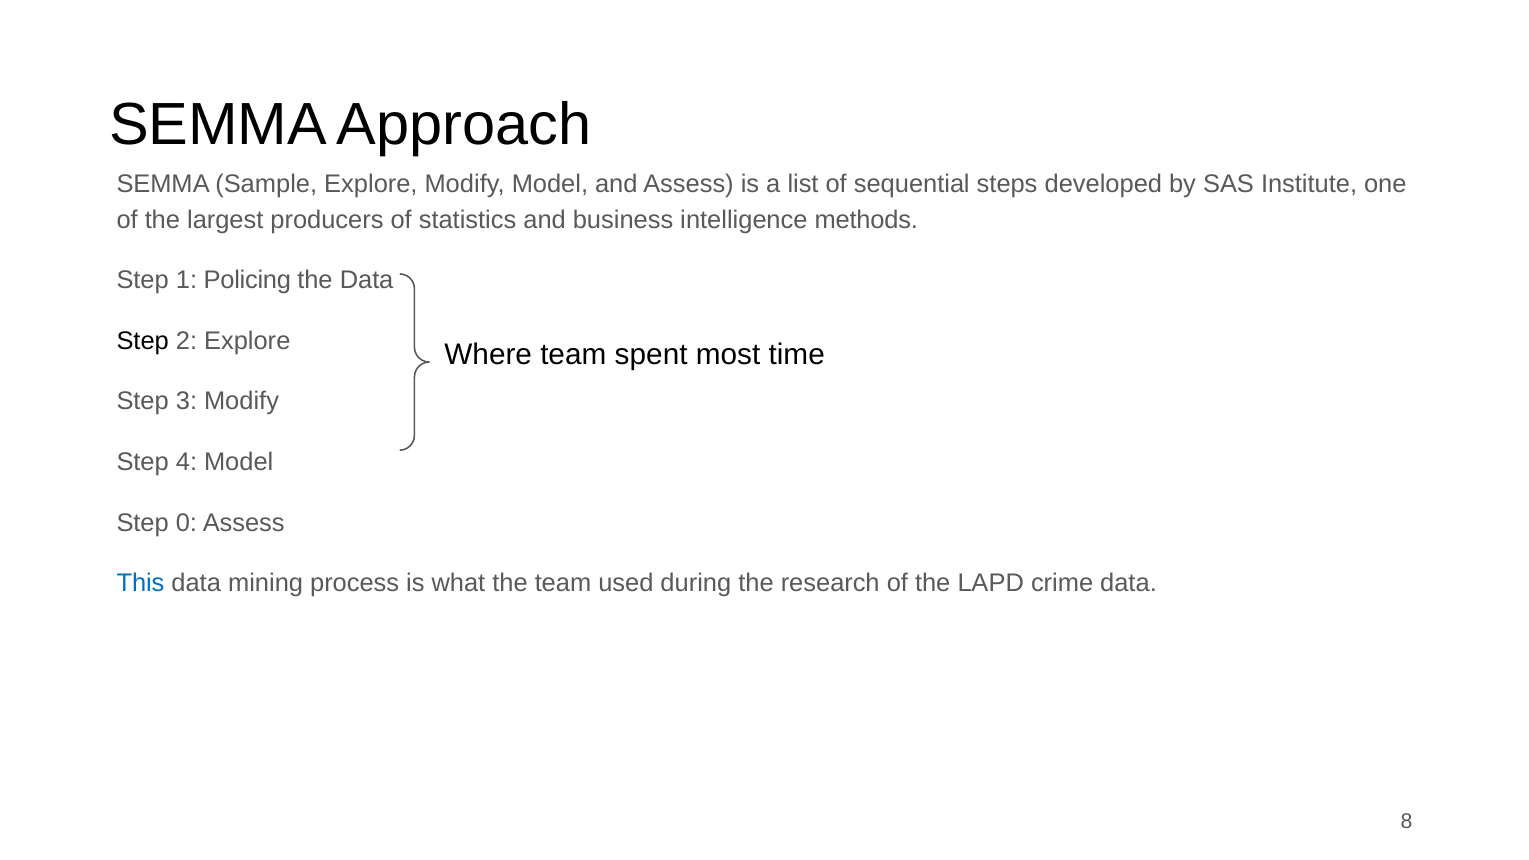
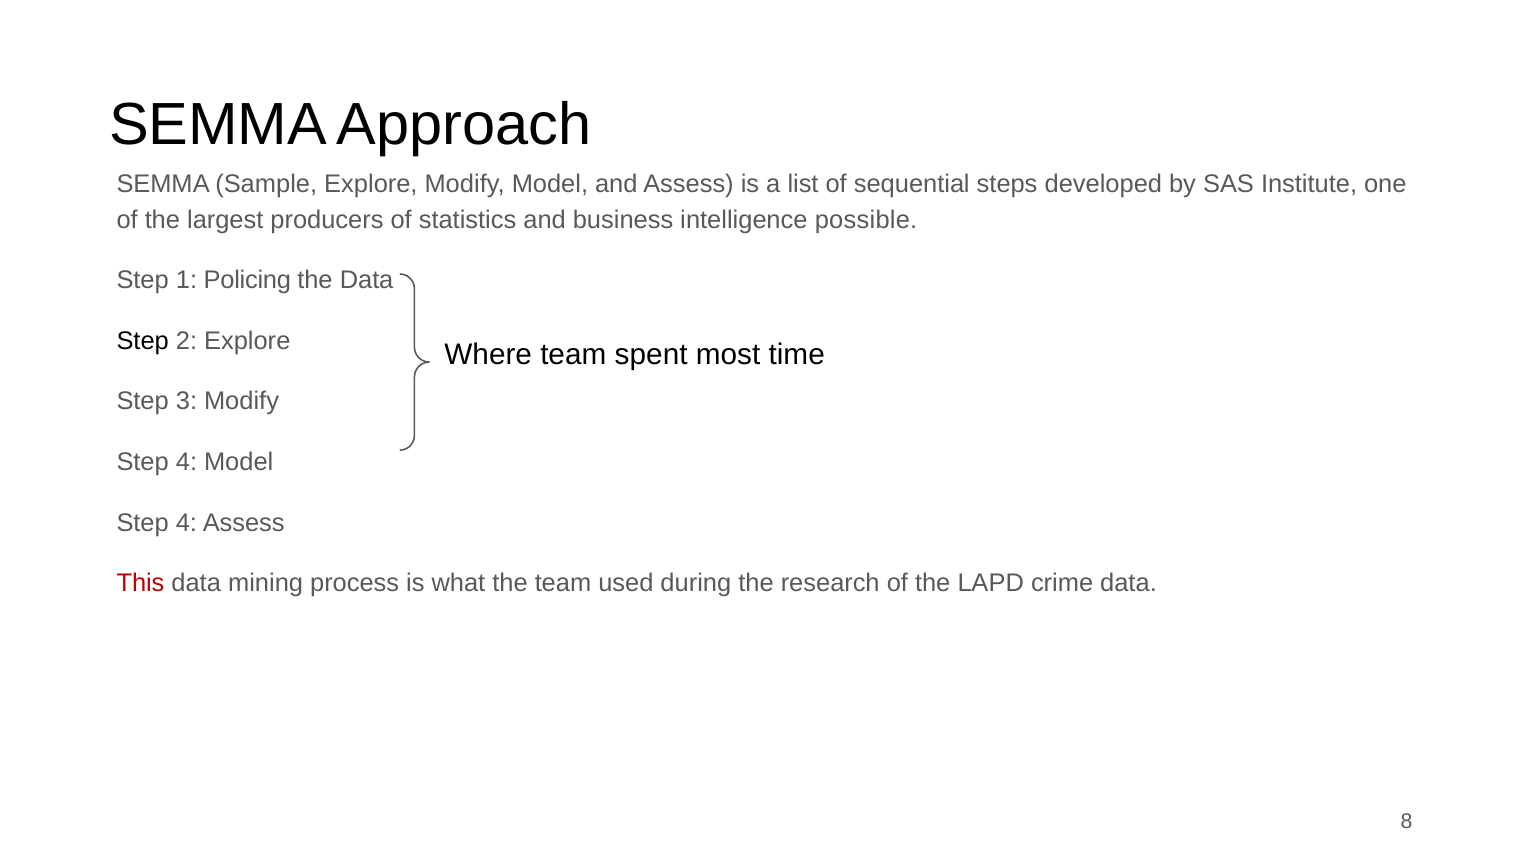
methods: methods -> possible
0 at (186, 523): 0 -> 4
This colour: blue -> red
